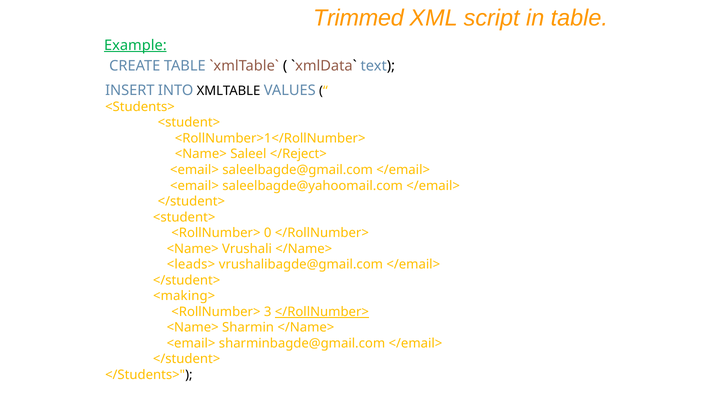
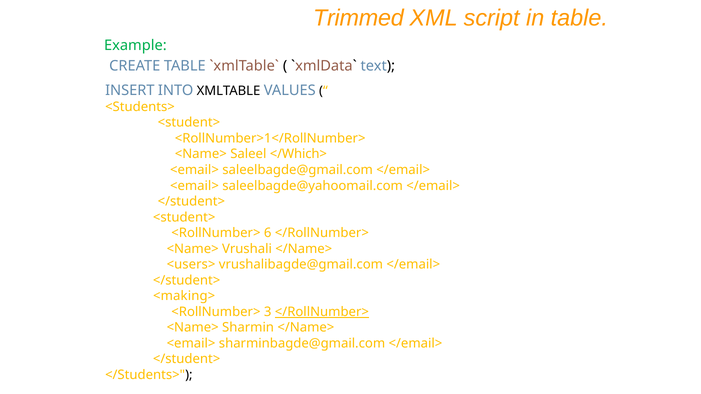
Example underline: present -> none
</Reject>: </Reject> -> </Which>
0: 0 -> 6
<leads>: <leads> -> <users>
